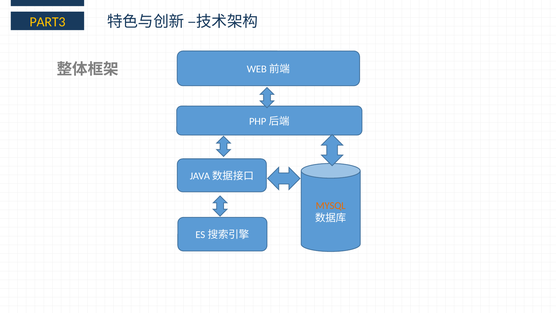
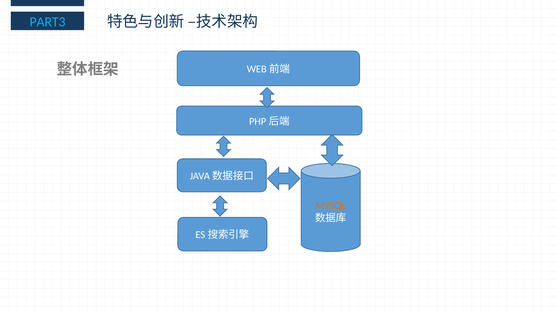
PART3 colour: yellow -> light blue
